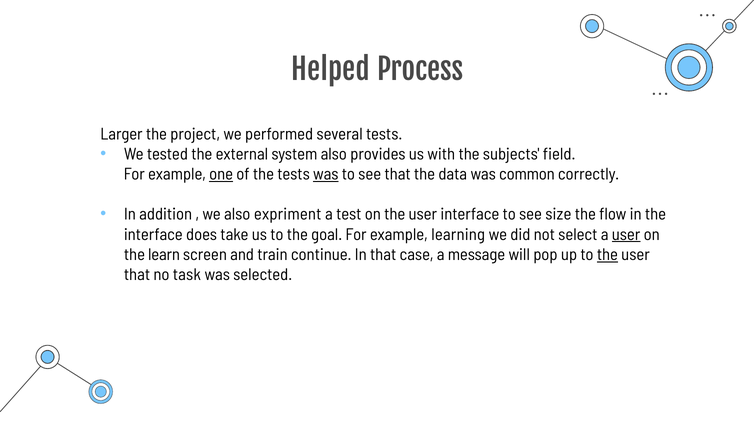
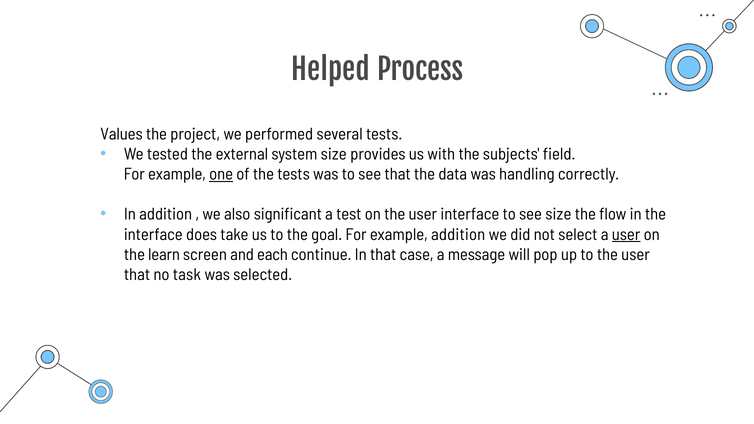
Larger: Larger -> Values
system also: also -> size
was at (326, 174) underline: present -> none
common: common -> handling
expriment: expriment -> significant
example learning: learning -> addition
train: train -> each
the at (607, 255) underline: present -> none
